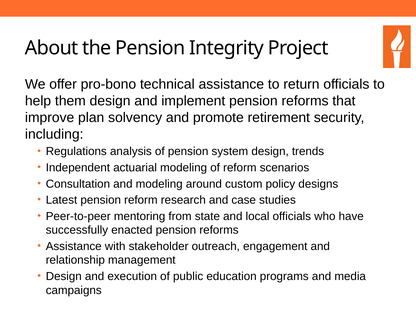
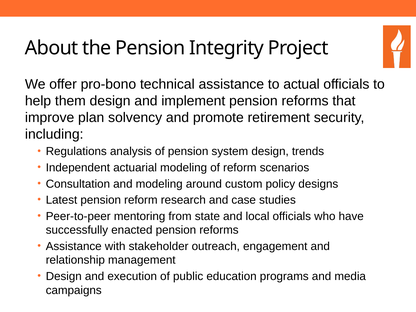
return: return -> actual
